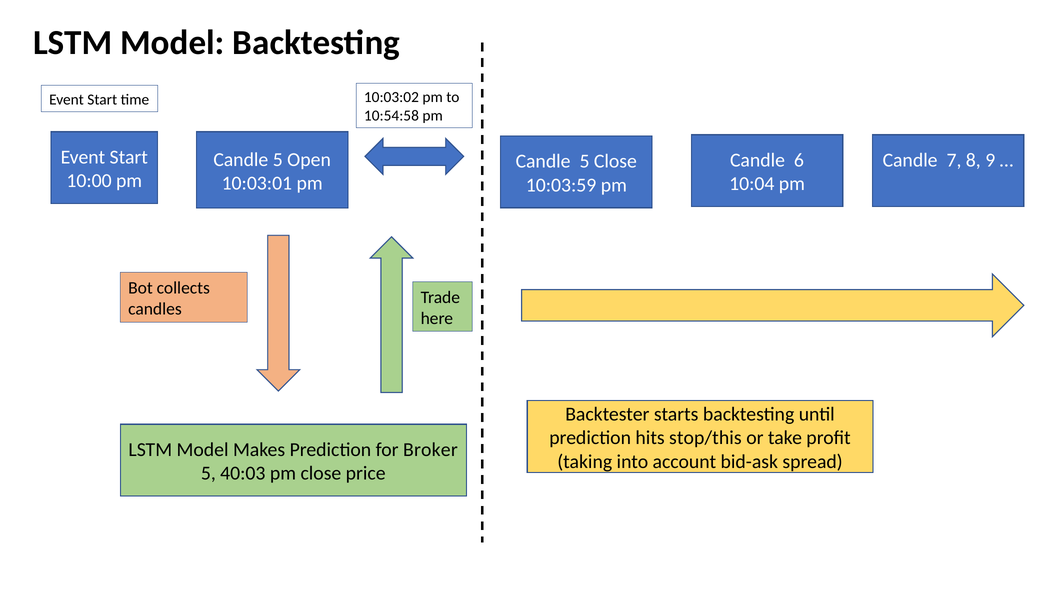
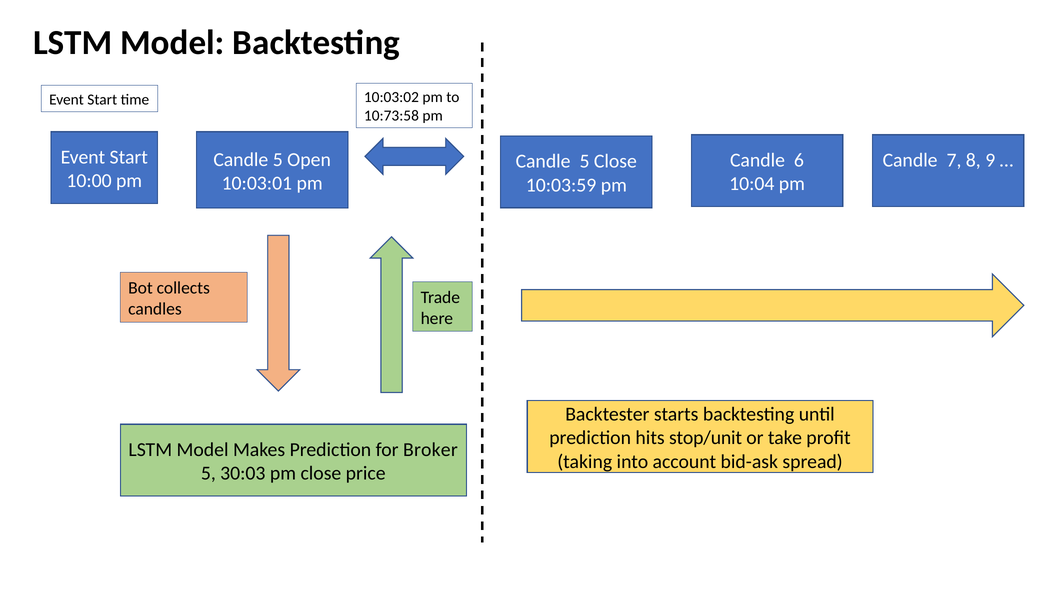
10:54:58: 10:54:58 -> 10:73:58
stop/this: stop/this -> stop/unit
40:03: 40:03 -> 30:03
